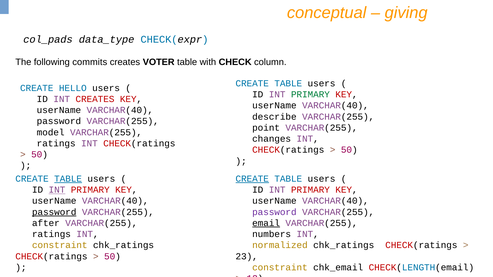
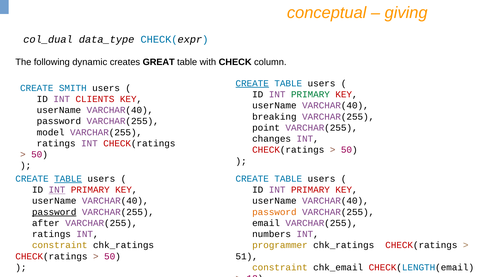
col_pads: col_pads -> col_dual
commits: commits -> dynamic
VOTER: VOTER -> GREAT
CREATE at (252, 84) underline: none -> present
HELLO: HELLO -> SMITH
INT CREATES: CREATES -> CLIENTS
describe: describe -> breaking
CREATE at (252, 179) underline: present -> none
password at (274, 212) colour: purple -> orange
email underline: present -> none
normalized: normalized -> programmer
23: 23 -> 51
